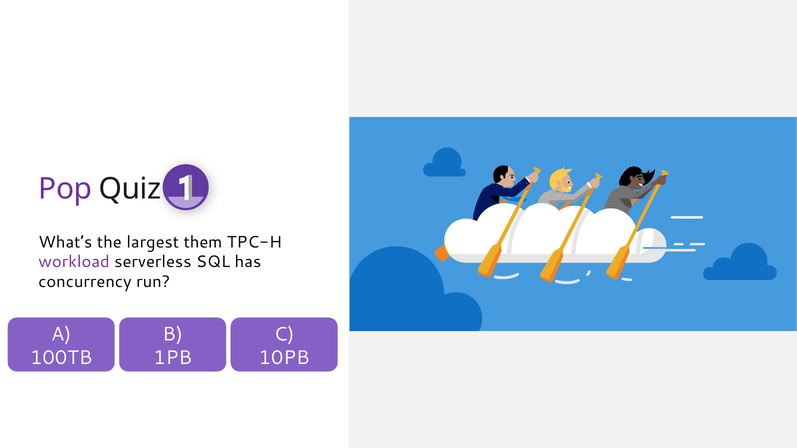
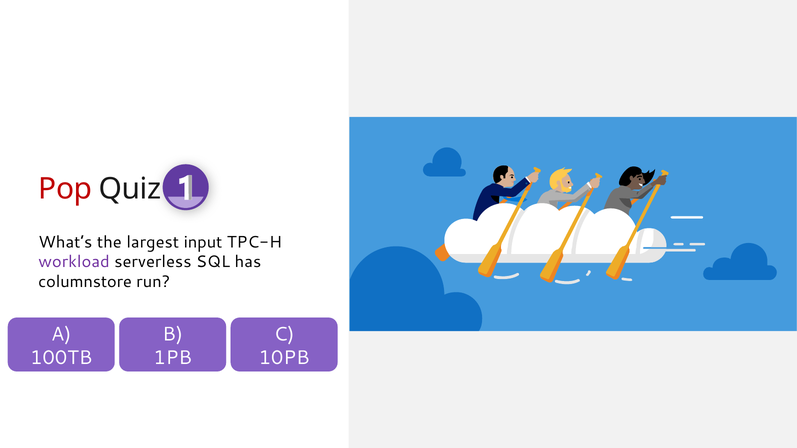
Pop colour: purple -> red
them: them -> input
concurrency: concurrency -> columnstore
